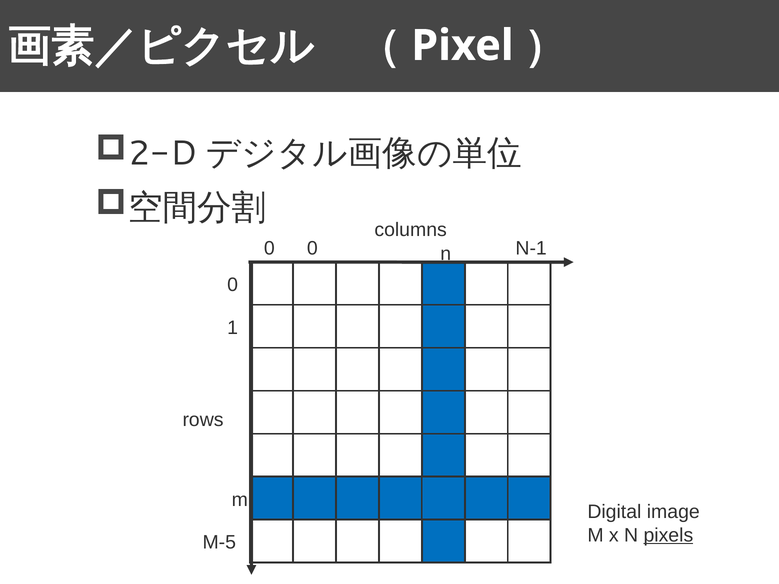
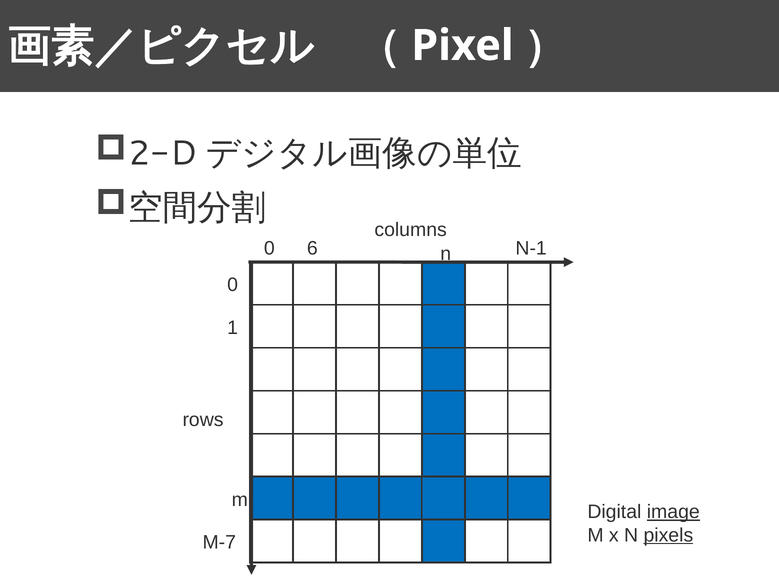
0 0: 0 -> 6
image underline: none -> present
M-5: M-5 -> M-7
